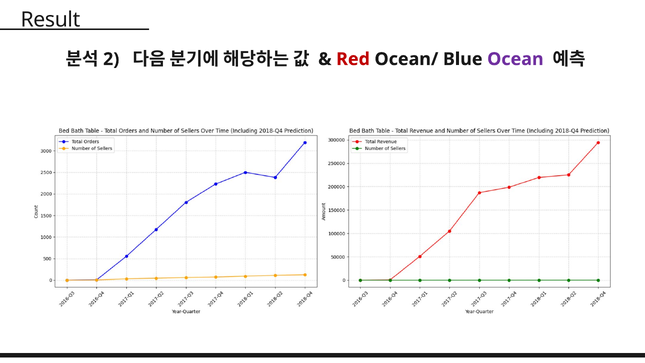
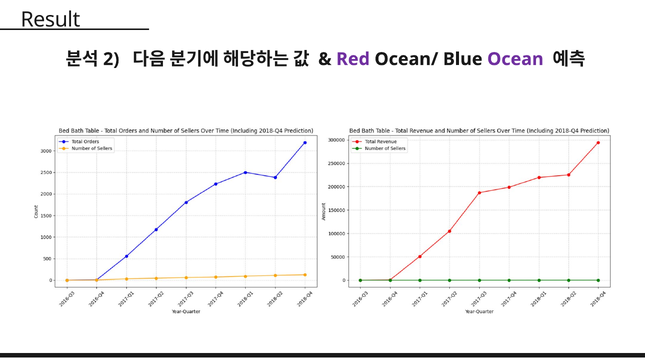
Red colour: red -> purple
